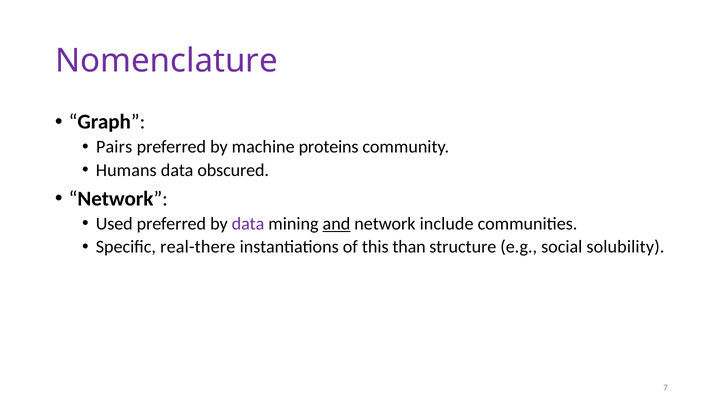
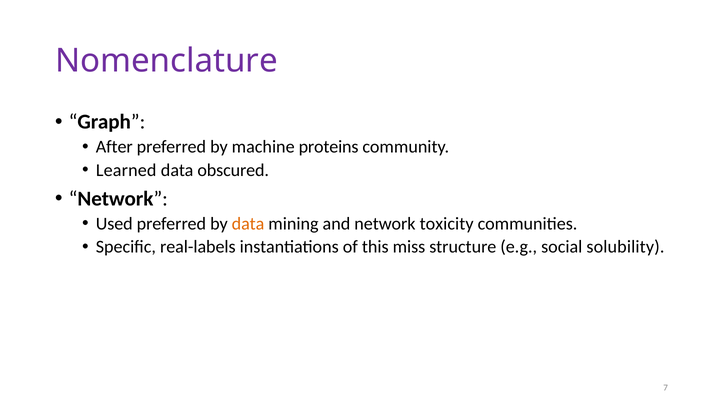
Pairs: Pairs -> After
Humans: Humans -> Learned
data at (248, 224) colour: purple -> orange
and underline: present -> none
include: include -> toxicity
real-there: real-there -> real-labels
than: than -> miss
